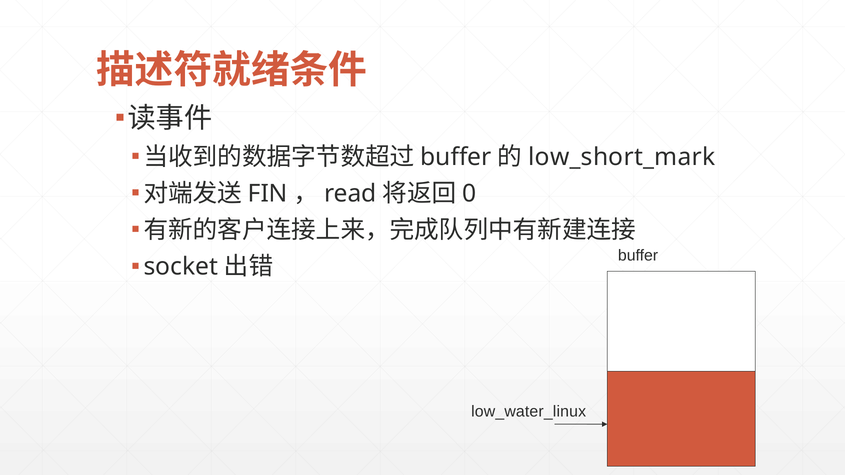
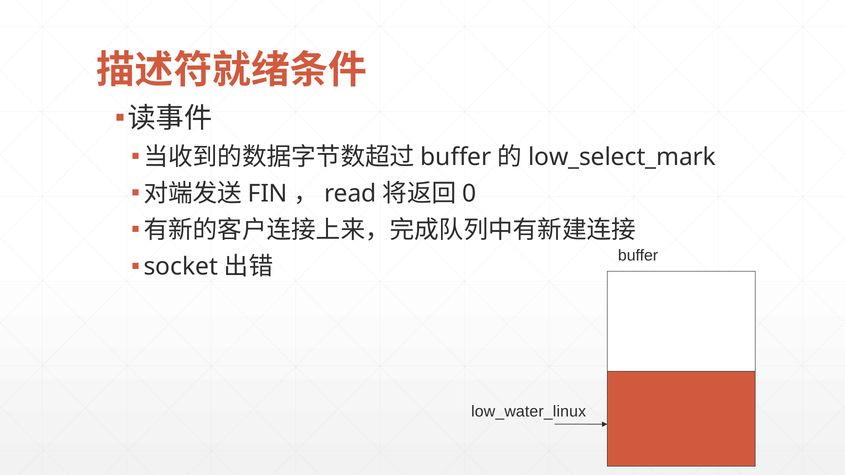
low_short_mark: low_short_mark -> low_select_mark
